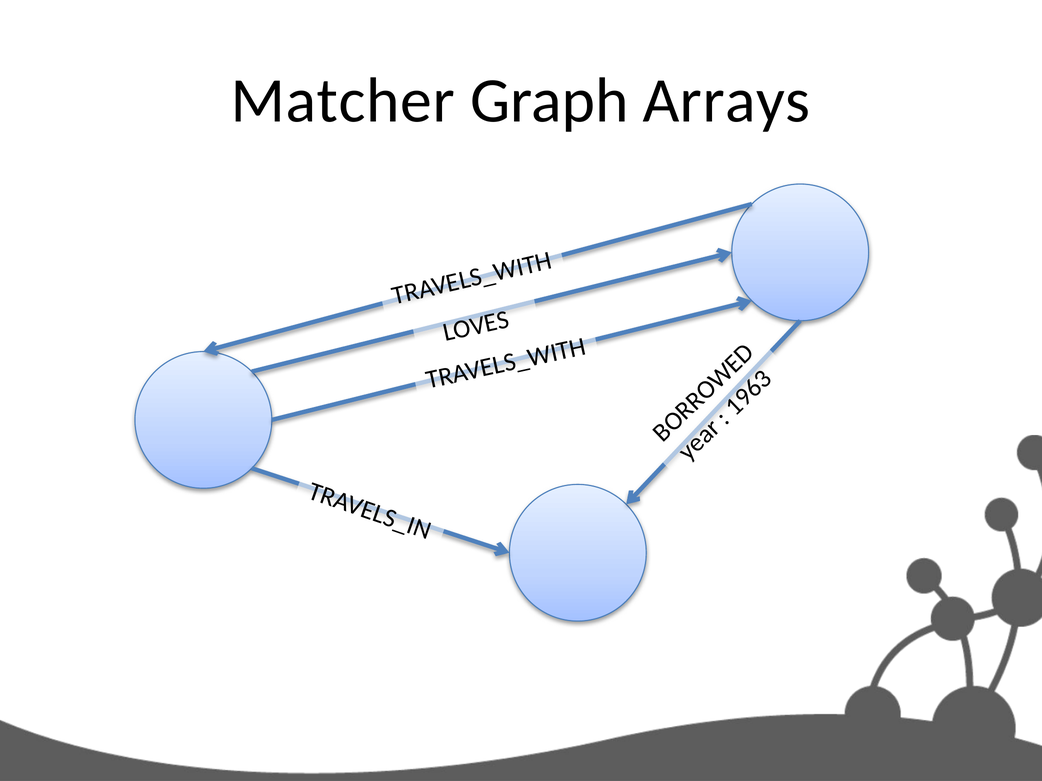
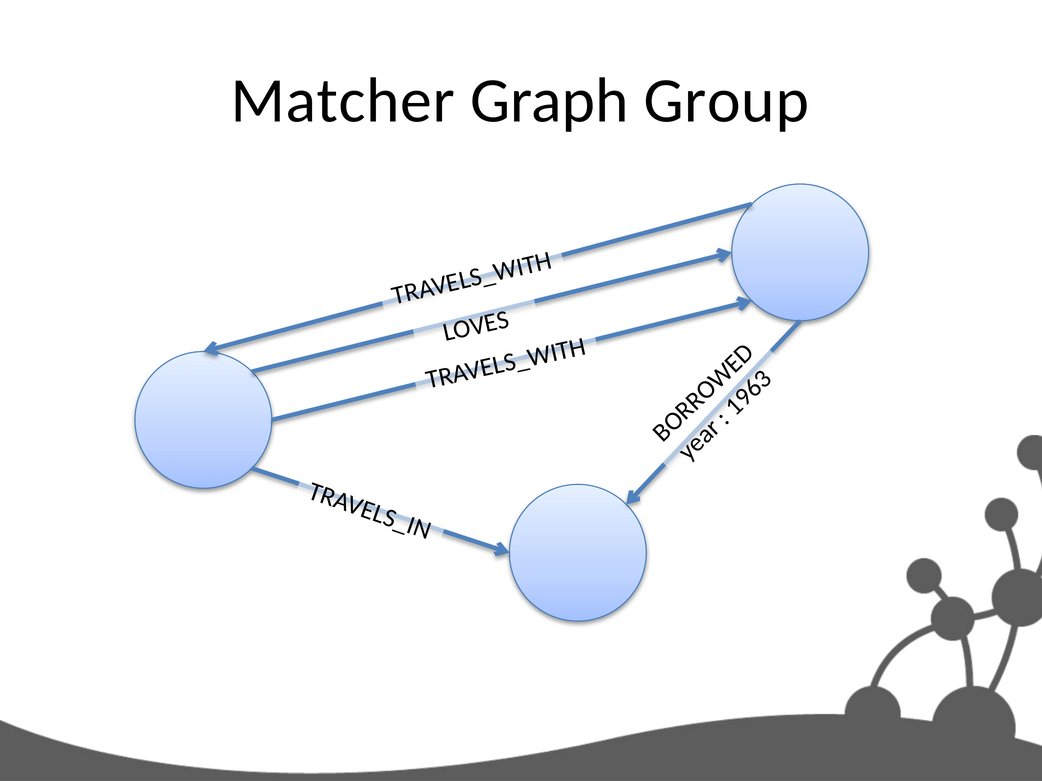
Arrays: Arrays -> Group
